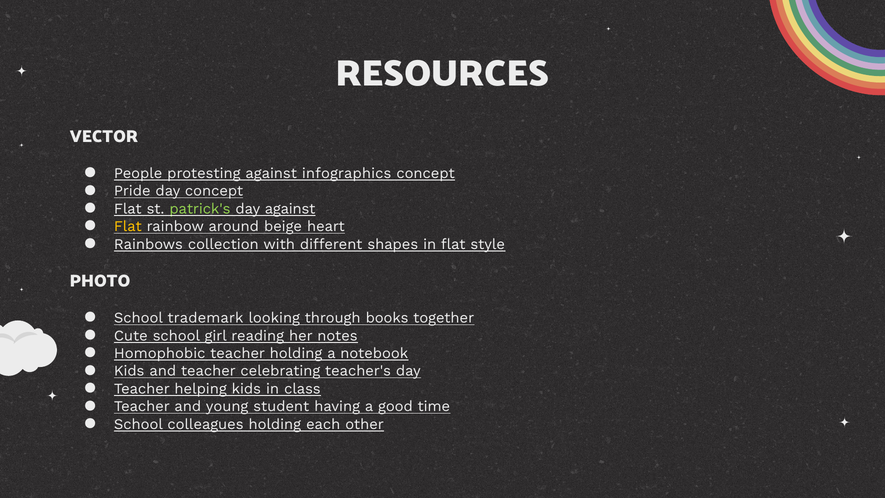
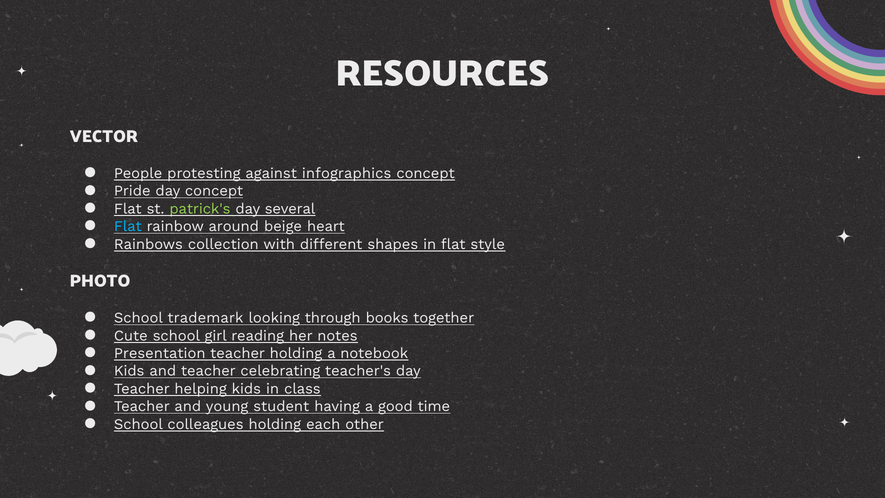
day against: against -> several
Flat at (128, 226) colour: yellow -> light blue
Homophobic: Homophobic -> Presentation
